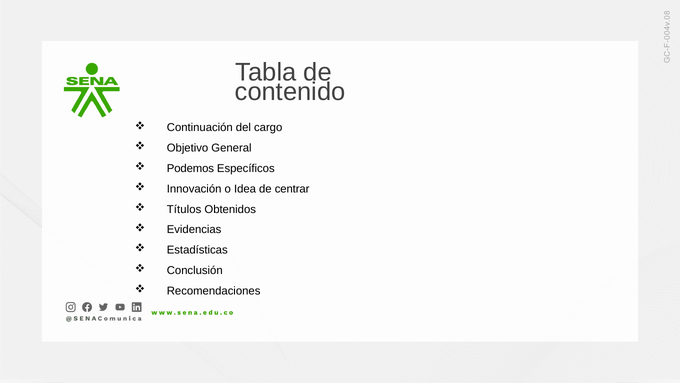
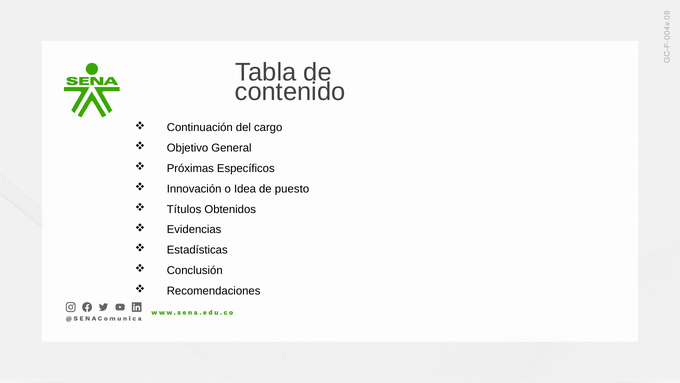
Podemos: Podemos -> Próximas
centrar: centrar -> puesto
